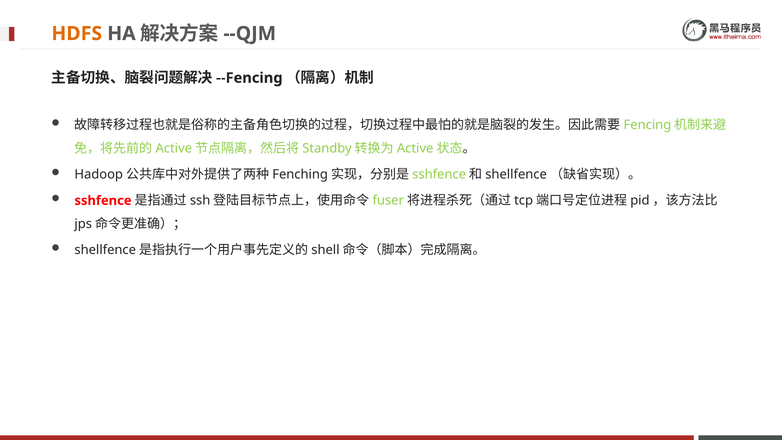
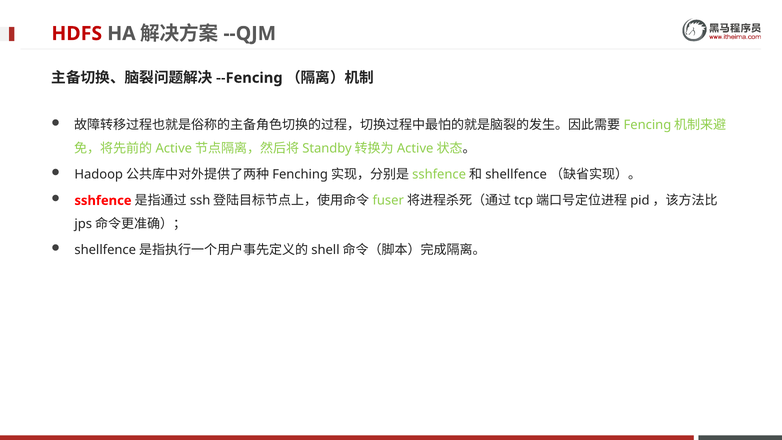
HDFS colour: orange -> red
